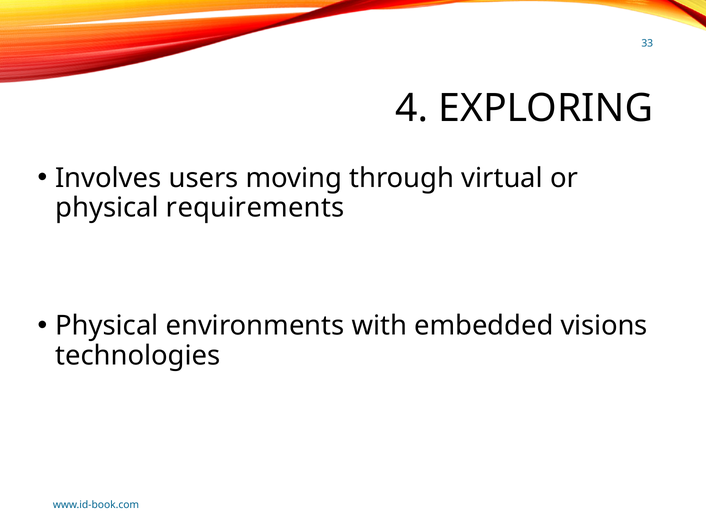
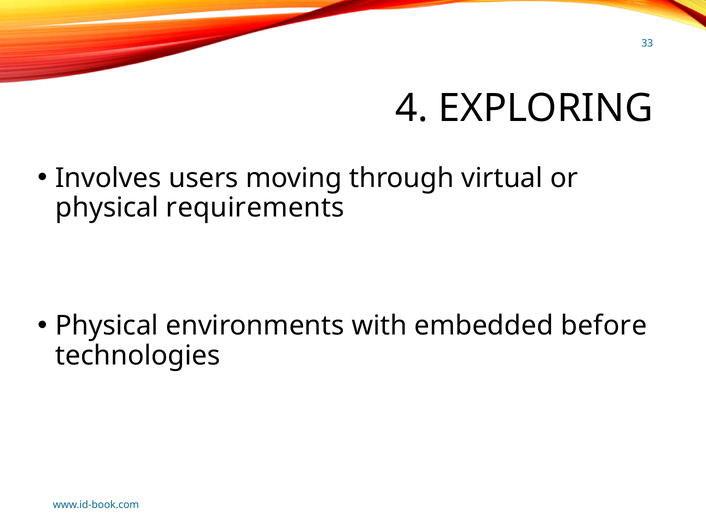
visions: visions -> before
